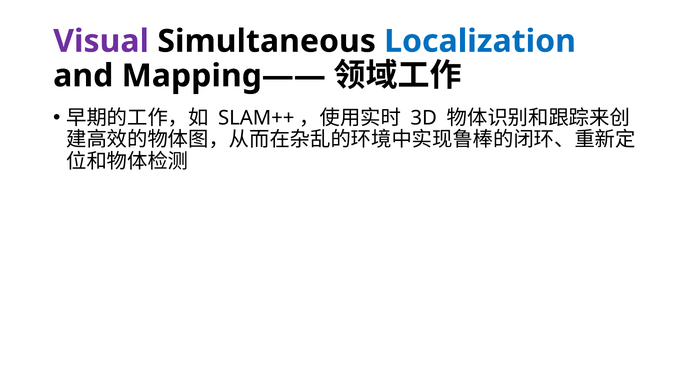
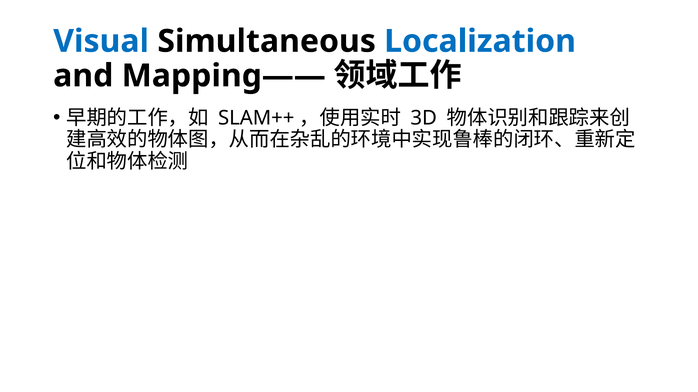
Visual colour: purple -> blue
